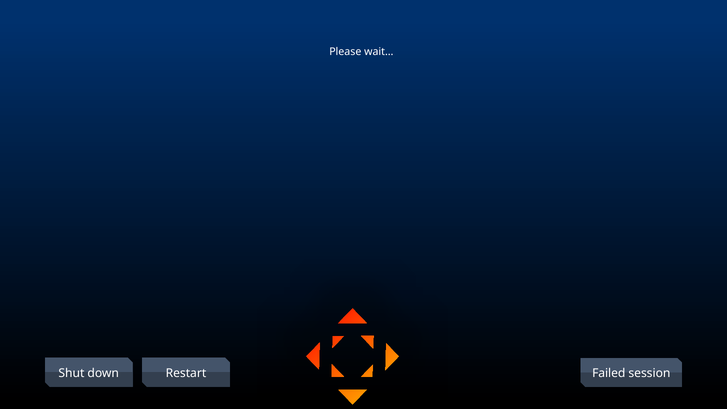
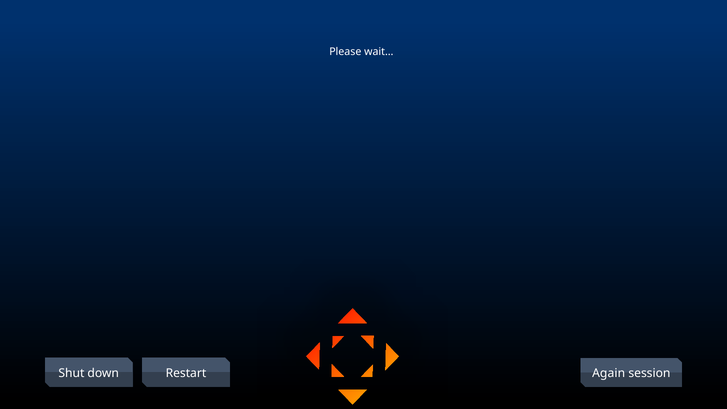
Failed: Failed -> Again
